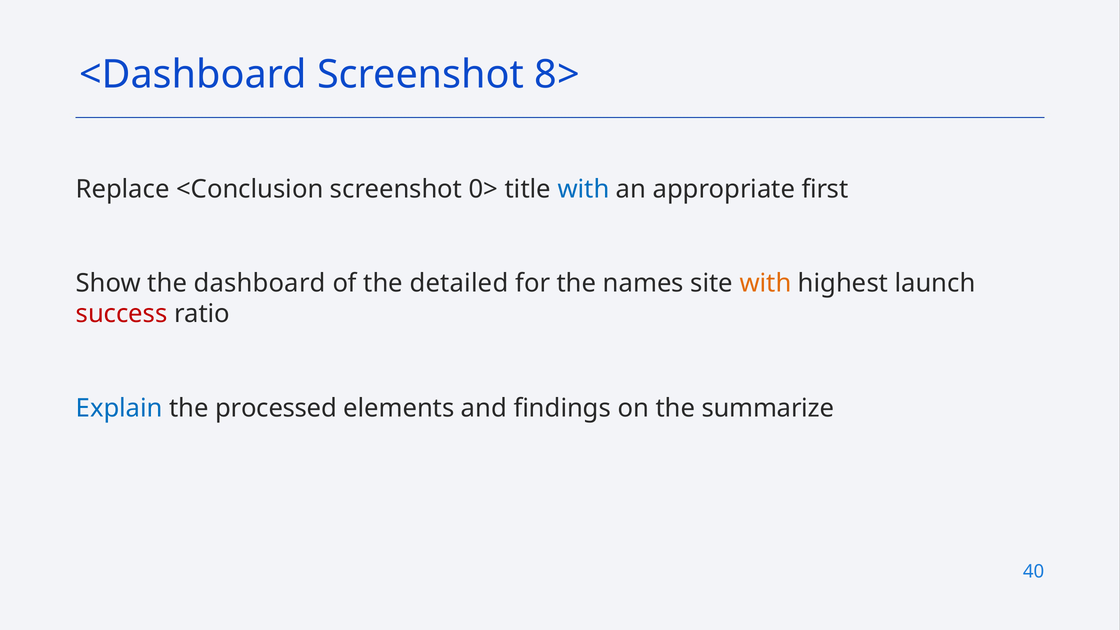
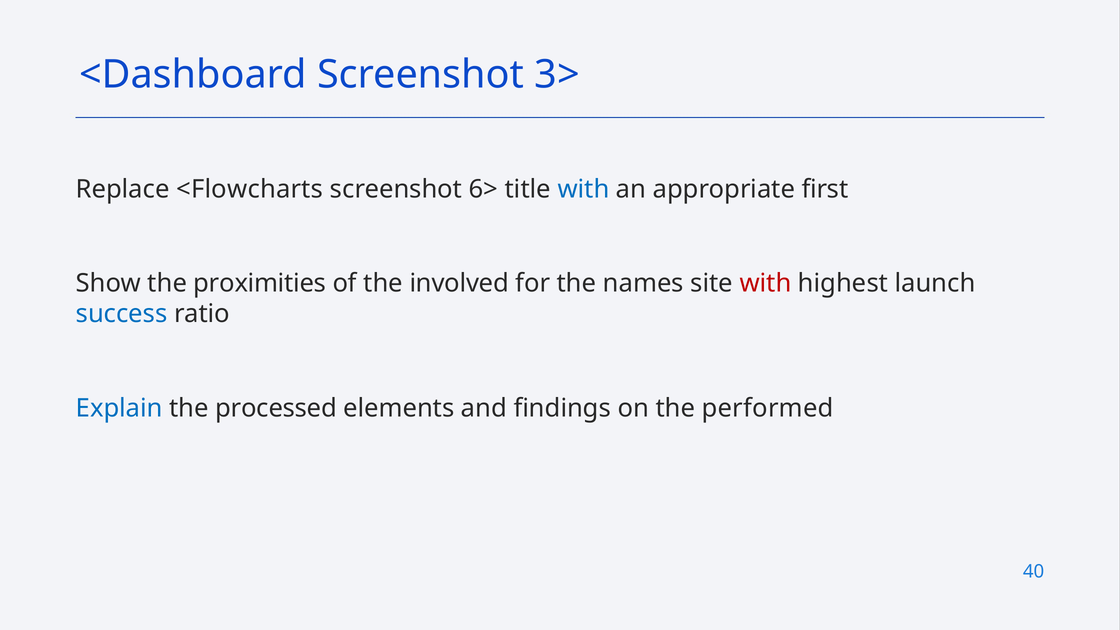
8>: 8> -> 3>
<Conclusion: <Conclusion -> <Flowcharts
0>: 0> -> 6>
dashboard: dashboard -> proximities
detailed: detailed -> involved
with at (766, 283) colour: orange -> red
success colour: red -> blue
summarize: summarize -> performed
